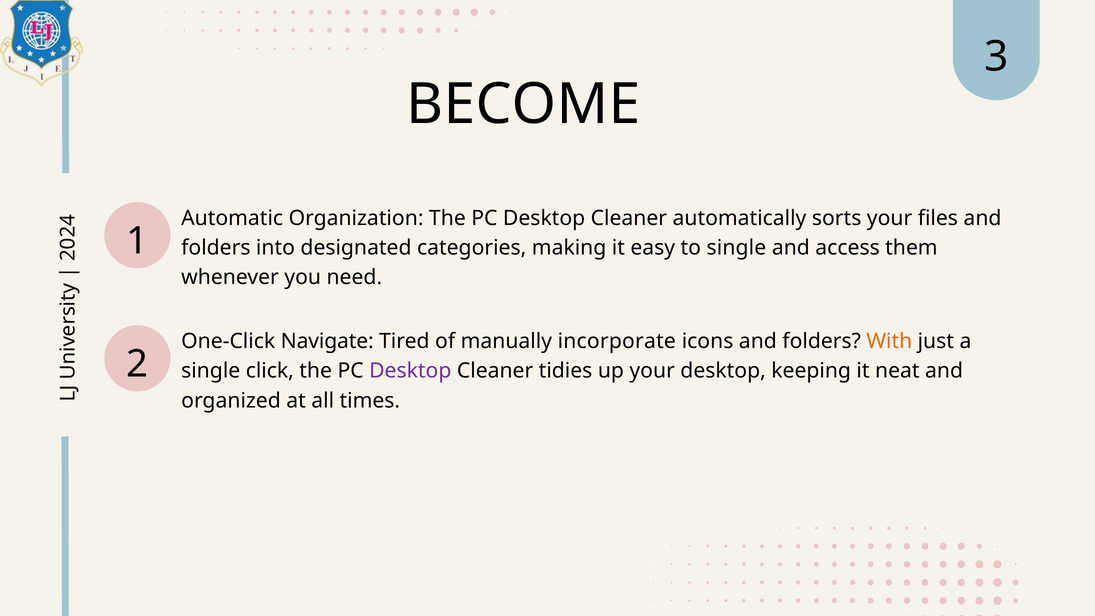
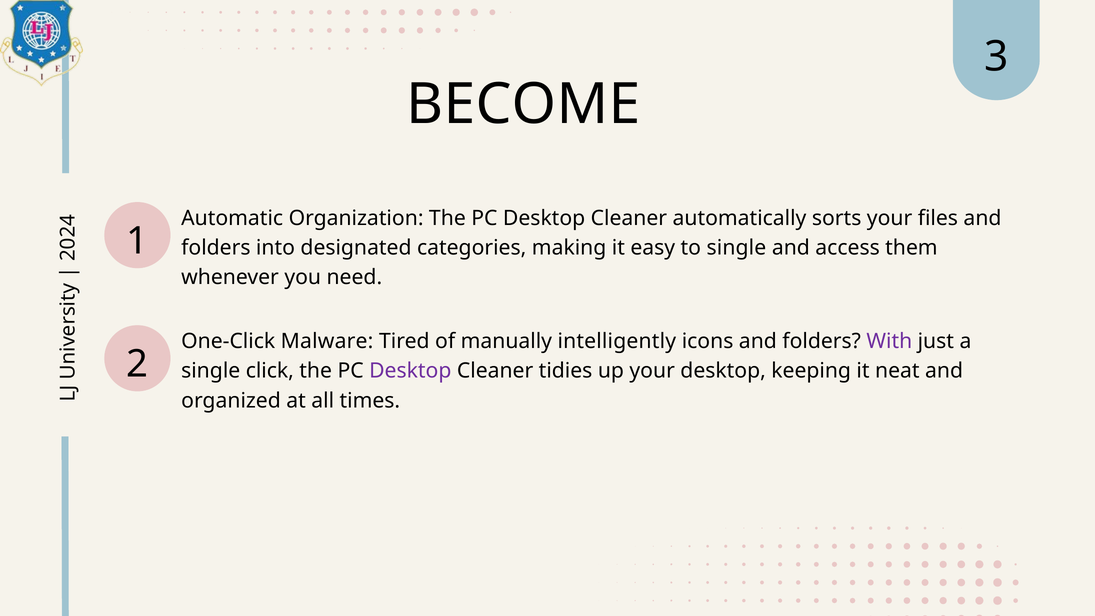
Navigate: Navigate -> Malware
incorporate: incorporate -> intelligently
With colour: orange -> purple
